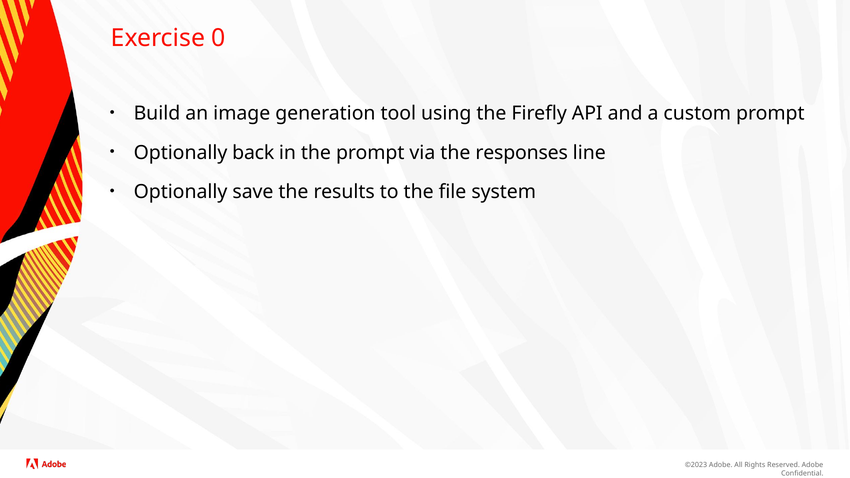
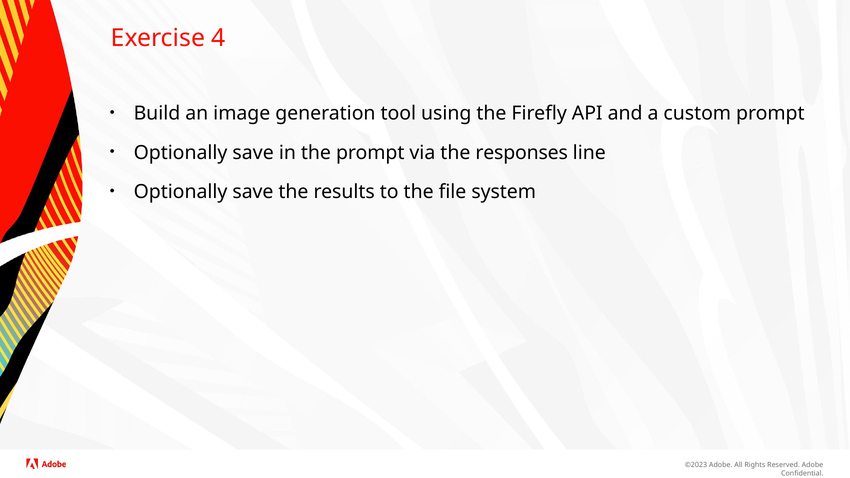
0: 0 -> 4
back at (253, 153): back -> save
